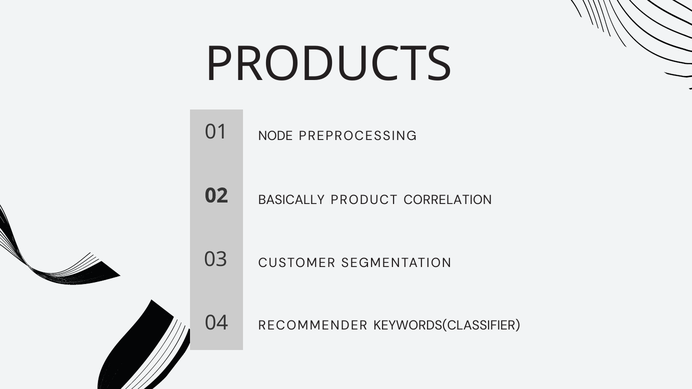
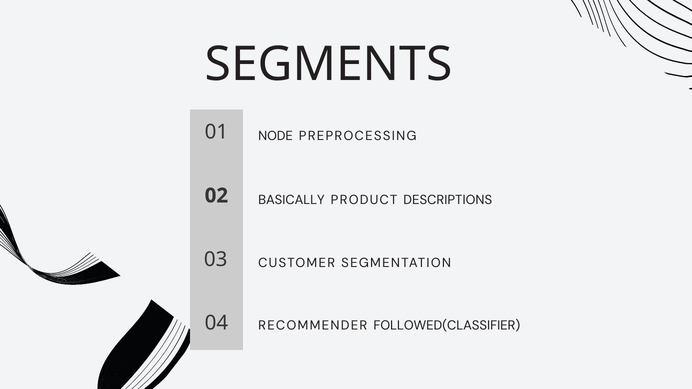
PRODUCTS: PRODUCTS -> SEGMENTS
CORRELATION: CORRELATION -> DESCRIPTIONS
KEYWORDS(CLASSIFIER: KEYWORDS(CLASSIFIER -> FOLLOWED(CLASSIFIER
